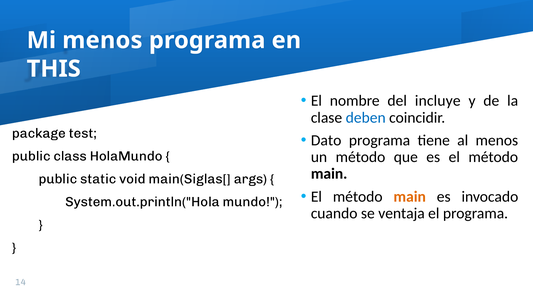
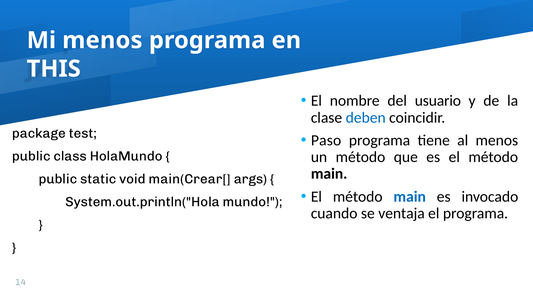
incluye: incluye -> usuario
Dato: Dato -> Paso
main(Siglas[: main(Siglas[ -> main(Crear[
main at (410, 196) colour: orange -> blue
